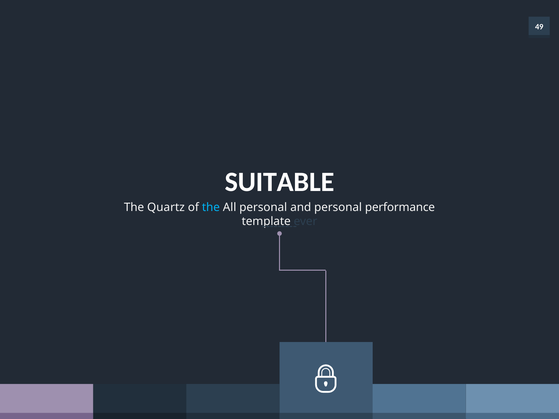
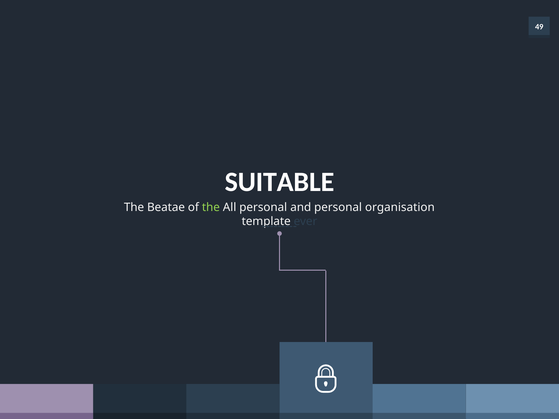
Quartz: Quartz -> Beatae
the at (211, 207) colour: light blue -> light green
performance: performance -> organisation
